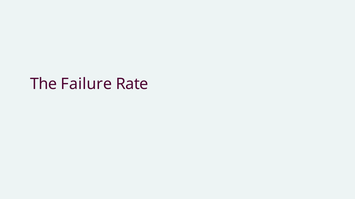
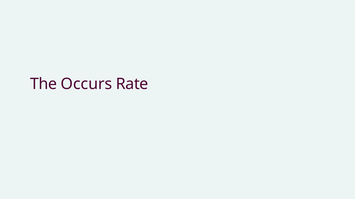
Failure: Failure -> Occurs
